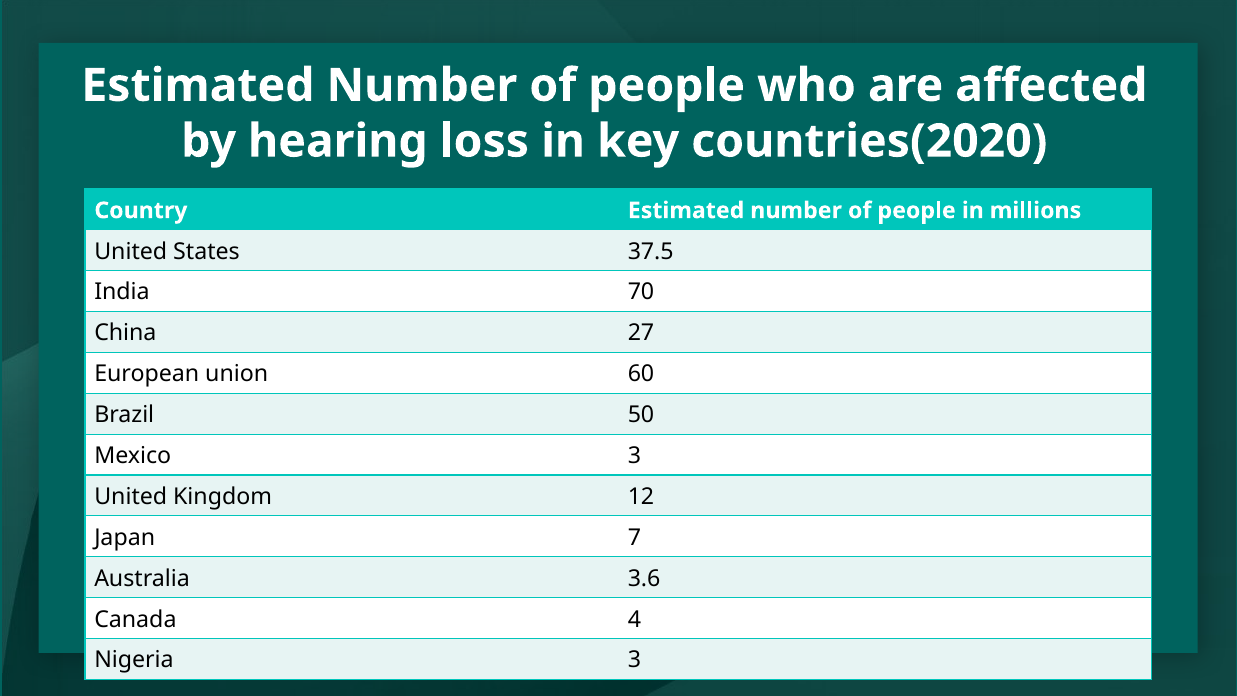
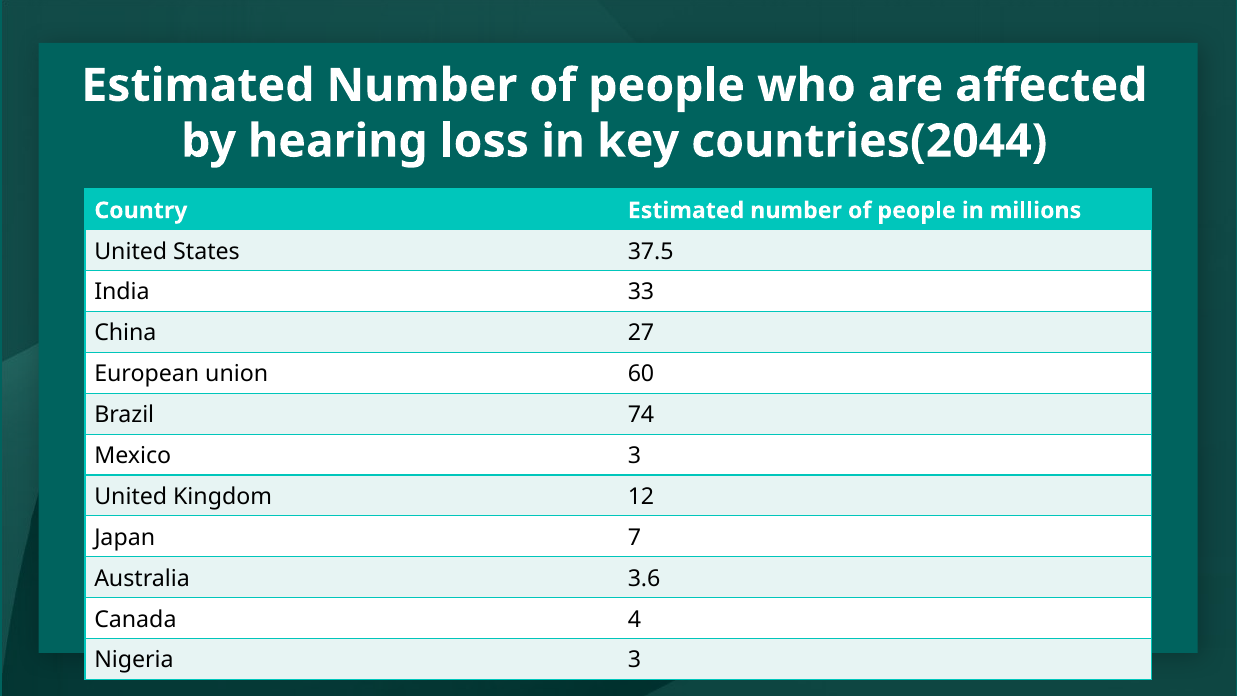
countries(2020: countries(2020 -> countries(2044
70: 70 -> 33
50: 50 -> 74
